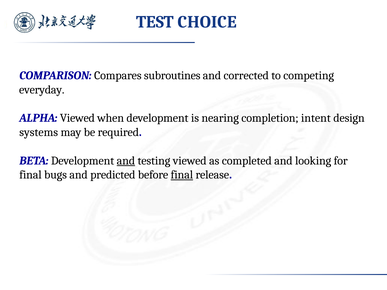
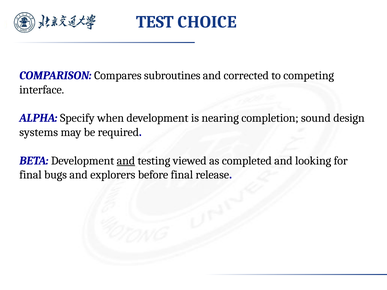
everyday: everyday -> interface
ALPHA Viewed: Viewed -> Specify
intent: intent -> sound
predicted: predicted -> explorers
final at (182, 175) underline: present -> none
